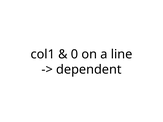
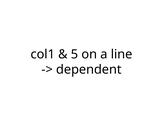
0: 0 -> 5
